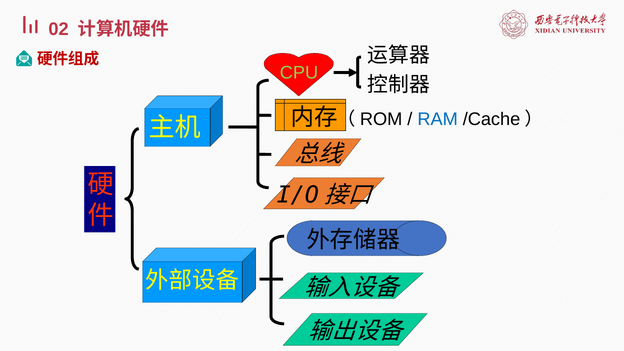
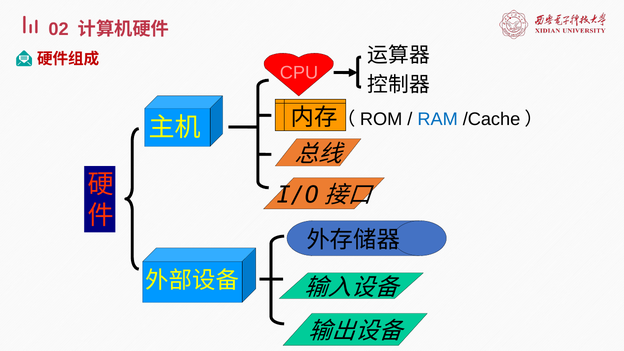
CPU colour: light green -> pink
